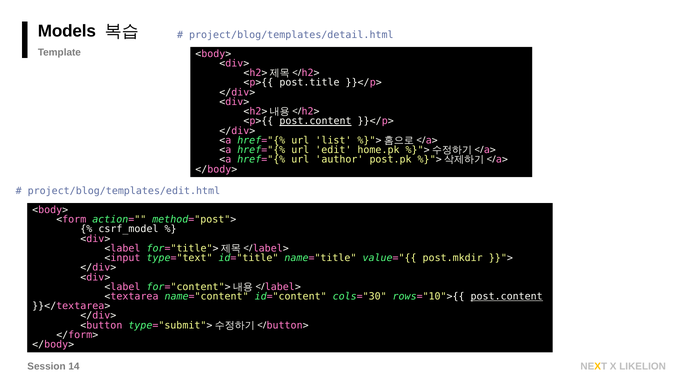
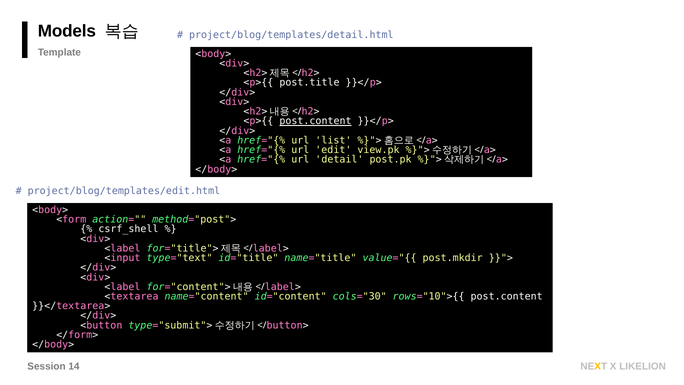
home.pk: home.pk -> view.pk
author: author -> detail
csrf_model: csrf_model -> csrf_shell
post.content at (507, 296) underline: present -> none
